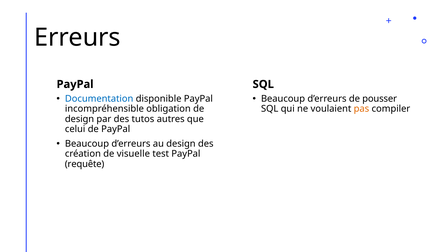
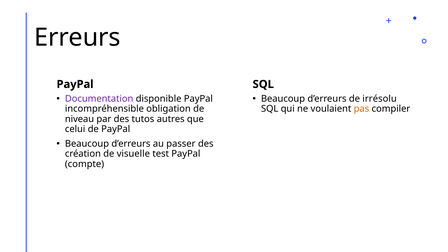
Documentation colour: blue -> purple
pousser: pousser -> irrésolu
design at (80, 119): design -> niveau
au design: design -> passer
requête: requête -> compte
